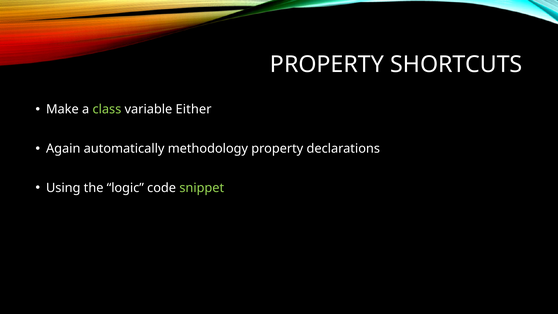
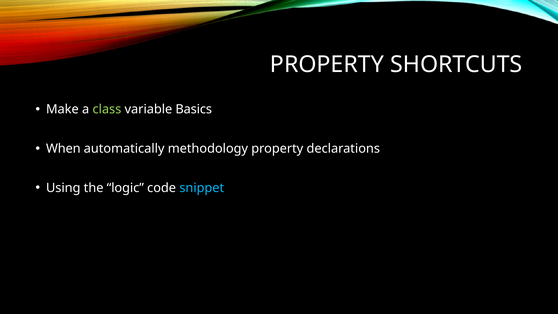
Either: Either -> Basics
Again: Again -> When
snippet colour: light green -> light blue
